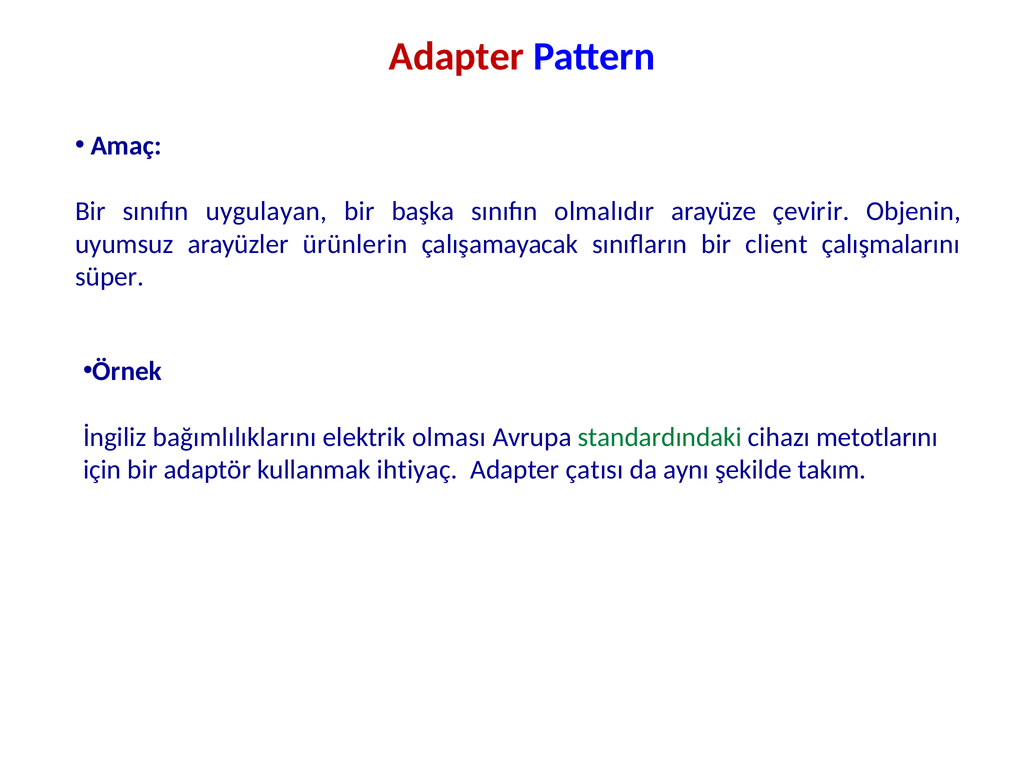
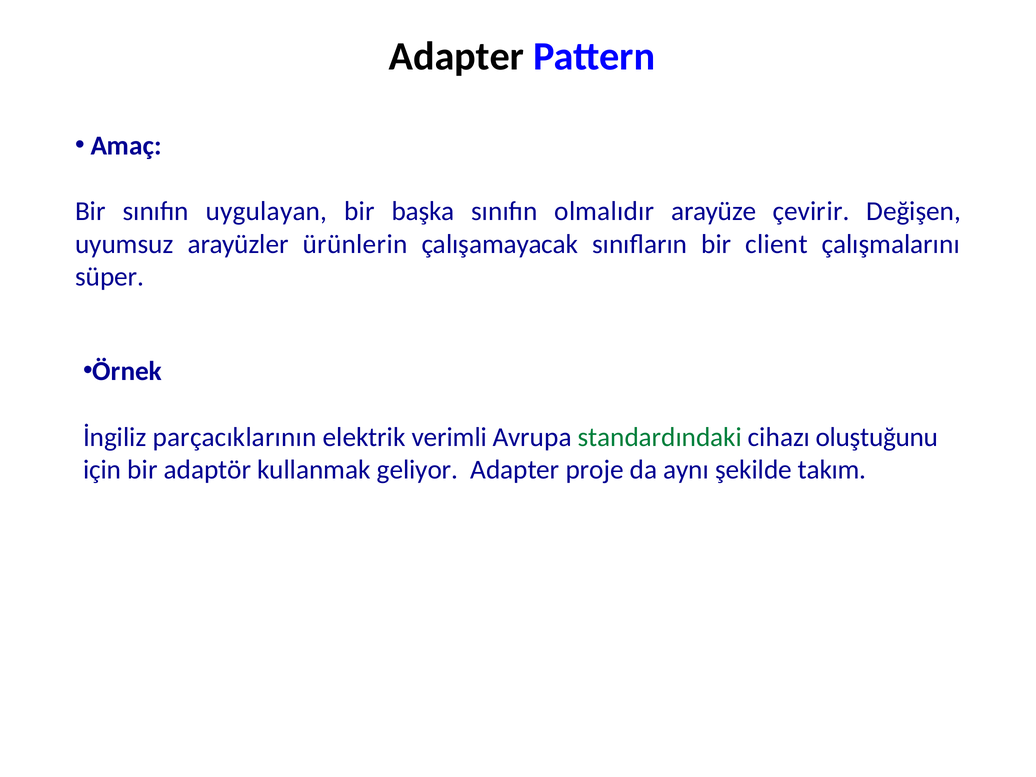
Adapter at (457, 56) colour: red -> black
Objenin: Objenin -> Değişen
bağımlılıklarını: bağımlılıklarını -> parçacıklarının
olması: olması -> verimli
metotlarını: metotlarını -> oluştuğunu
ihtiyaç: ihtiyaç -> geliyor
çatısı: çatısı -> proje
